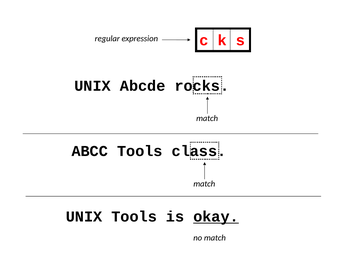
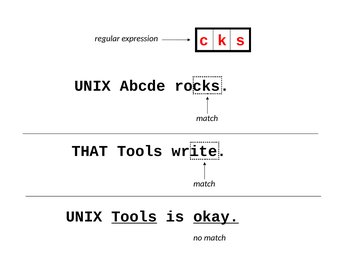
ABCC: ABCC -> THAT
class: class -> write
Tools at (134, 216) underline: none -> present
